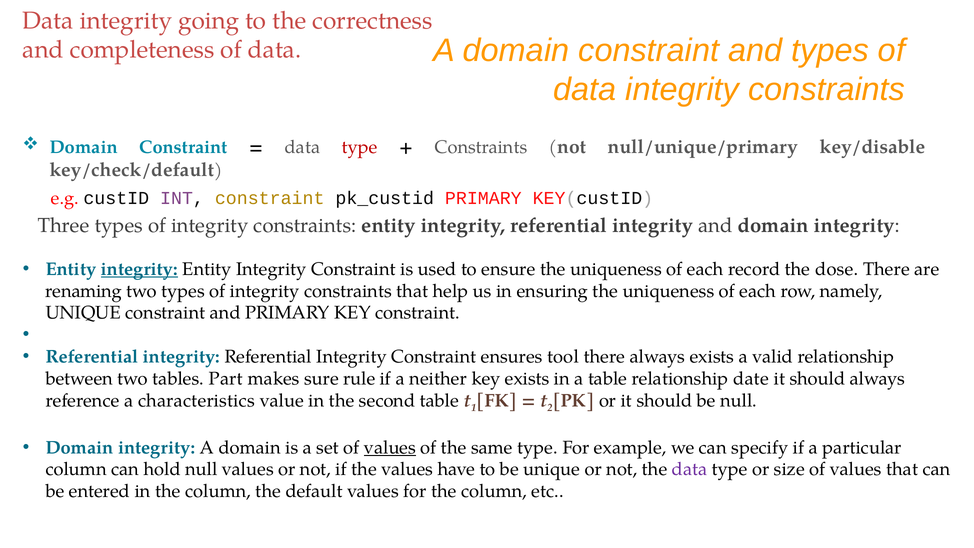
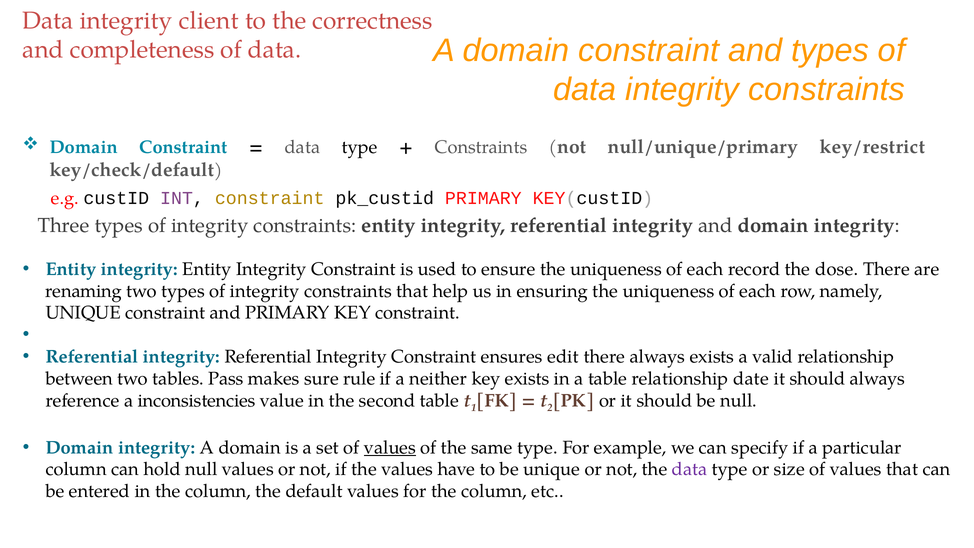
going: going -> client
type at (360, 147) colour: red -> black
key/disable: key/disable -> key/restrict
integrity at (139, 269) underline: present -> none
tool: tool -> edit
Part: Part -> Pass
characteristics: characteristics -> inconsistencies
